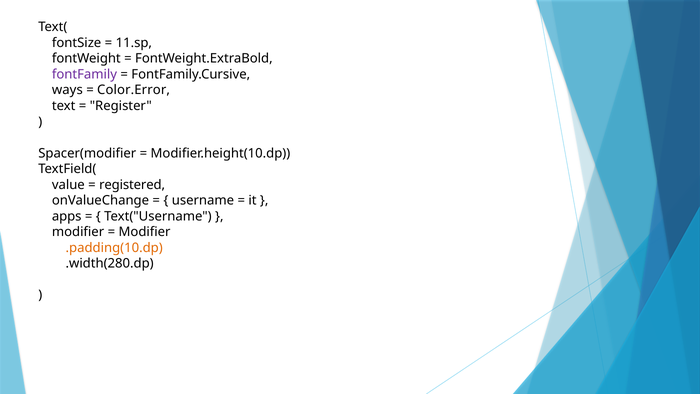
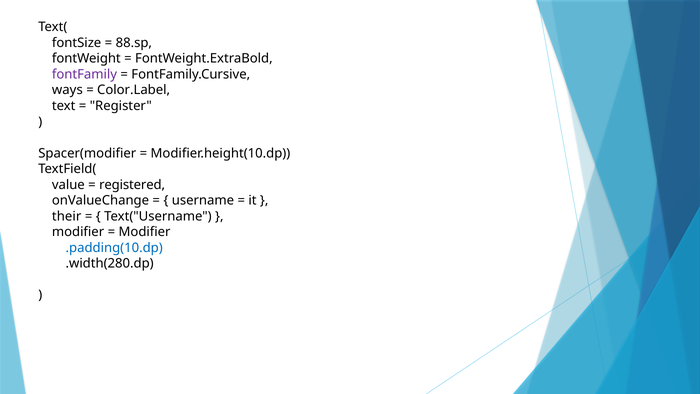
11.sp: 11.sp -> 88.sp
Color.Error: Color.Error -> Color.Label
apps: apps -> their
.padding(10.dp colour: orange -> blue
